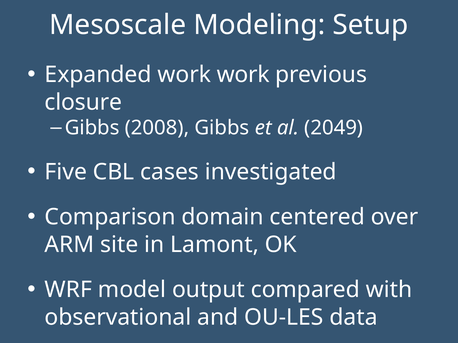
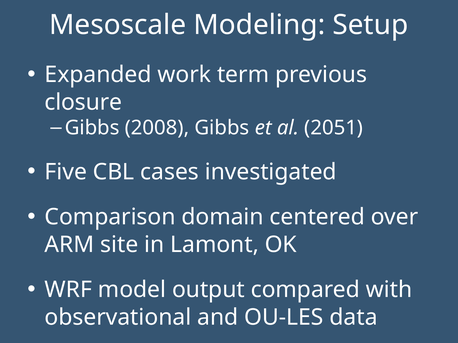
work work: work -> term
2049: 2049 -> 2051
